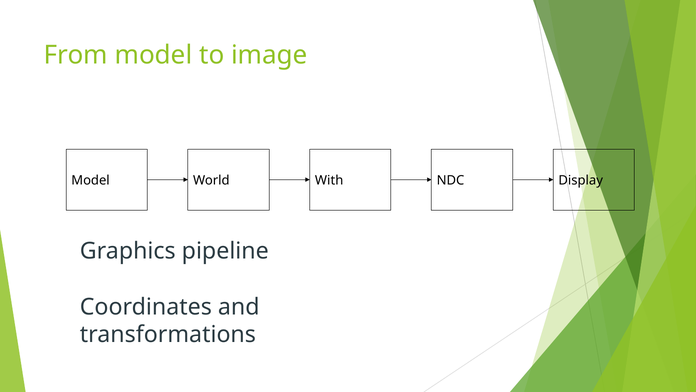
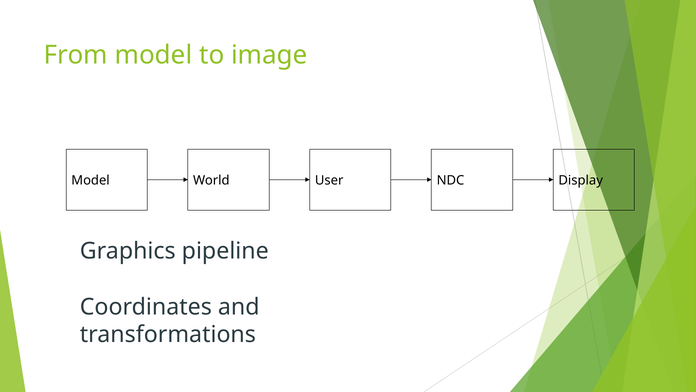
With: With -> User
